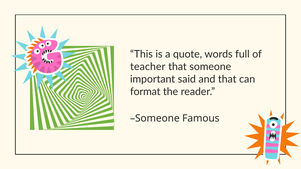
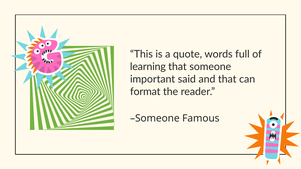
teacher: teacher -> learning
